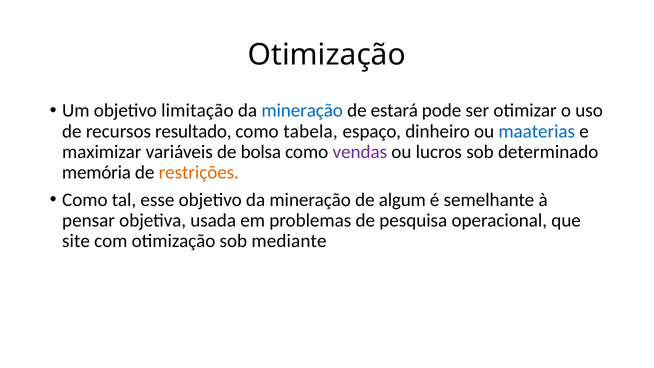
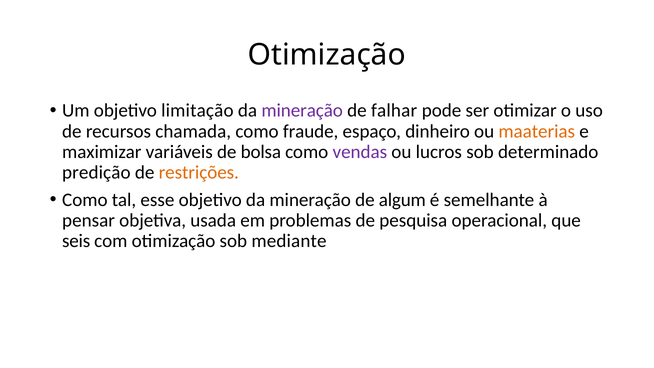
mineração at (302, 111) colour: blue -> purple
estará: estará -> falhar
resultado: resultado -> chamada
tabela: tabela -> fraude
maaterias colour: blue -> orange
memória: memória -> predição
site: site -> seis
